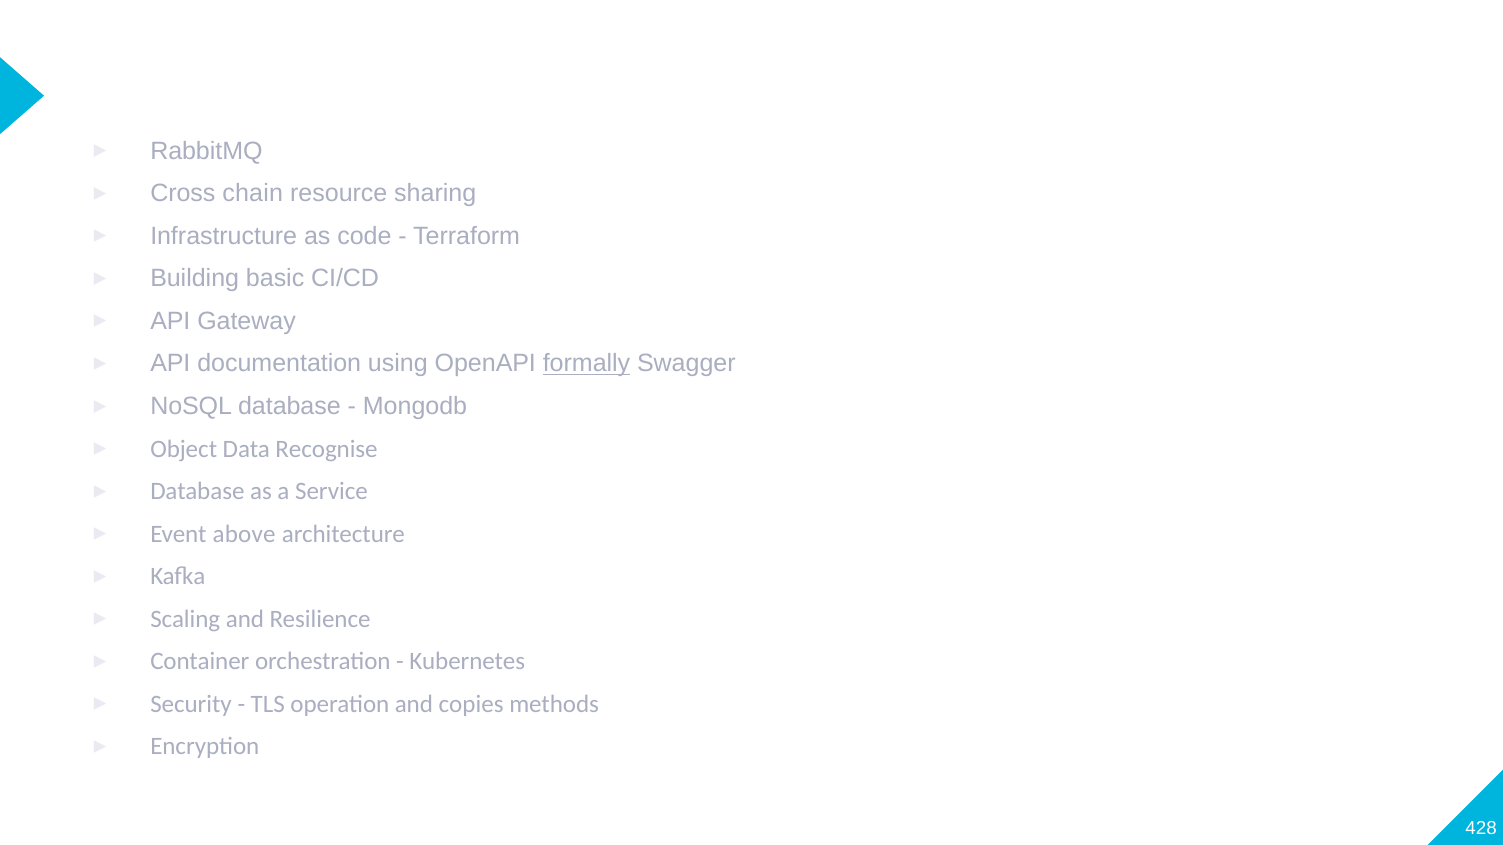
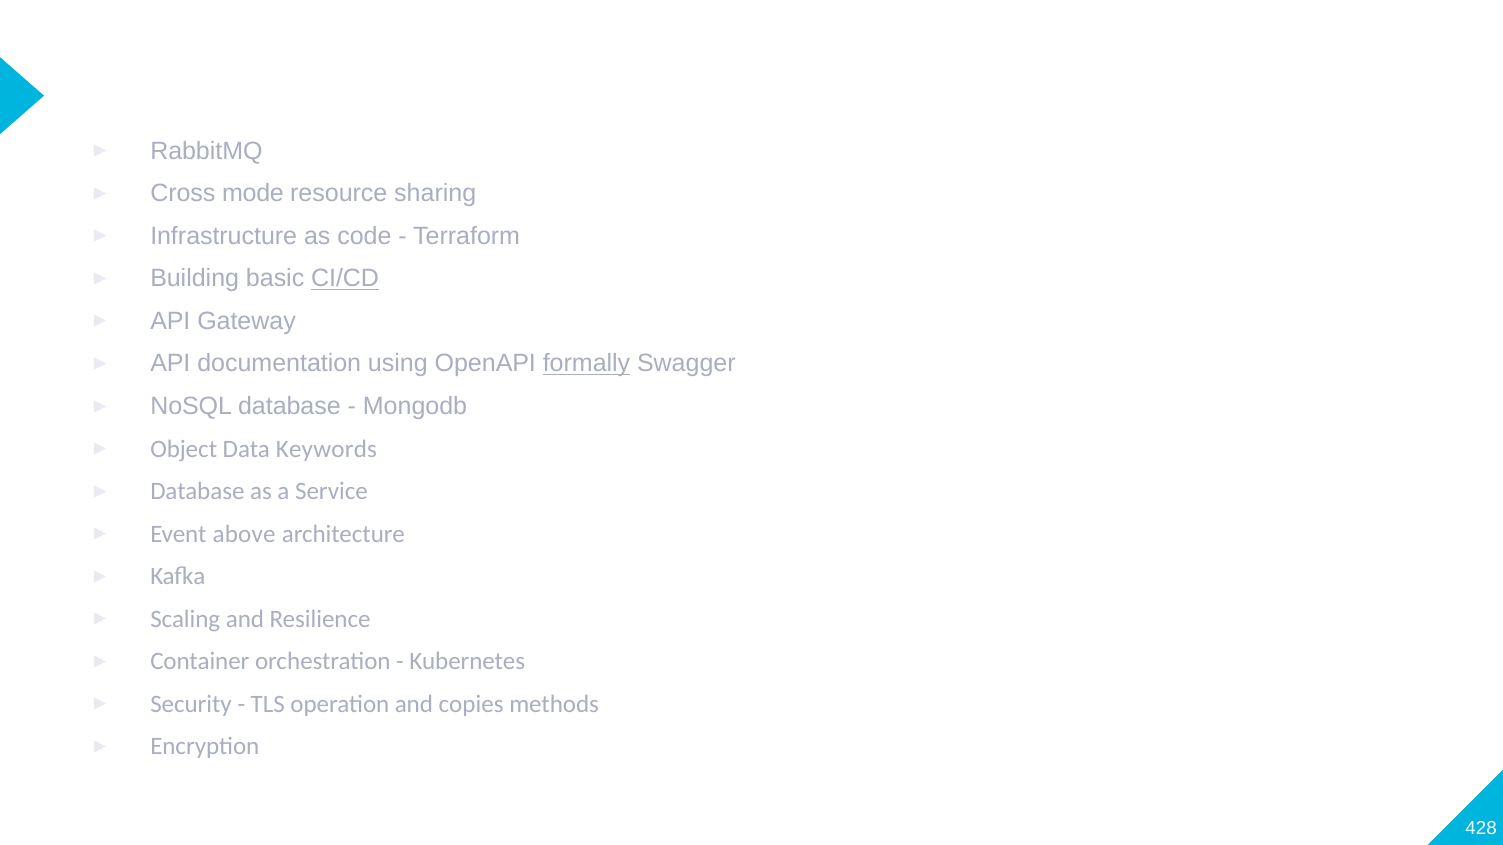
chain: chain -> mode
CI/CD underline: none -> present
Recognise: Recognise -> Keywords
